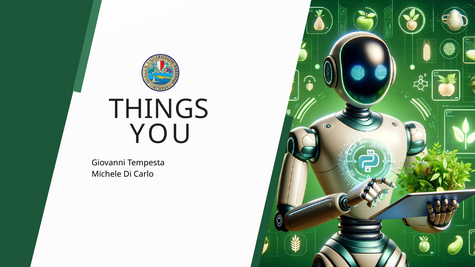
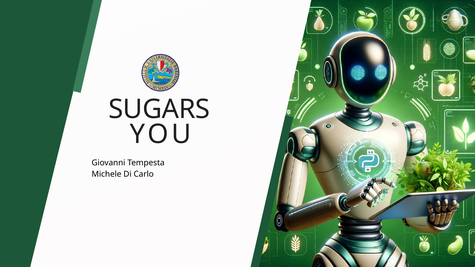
THINGS: THINGS -> SUGARS
